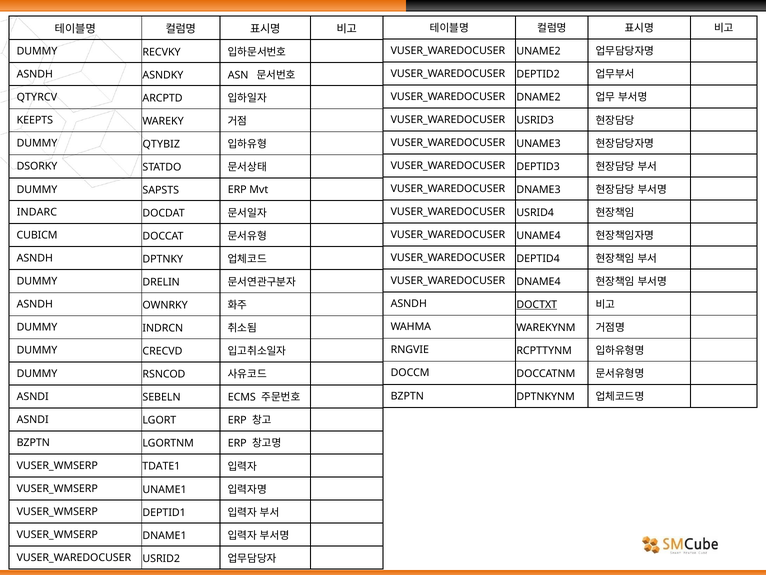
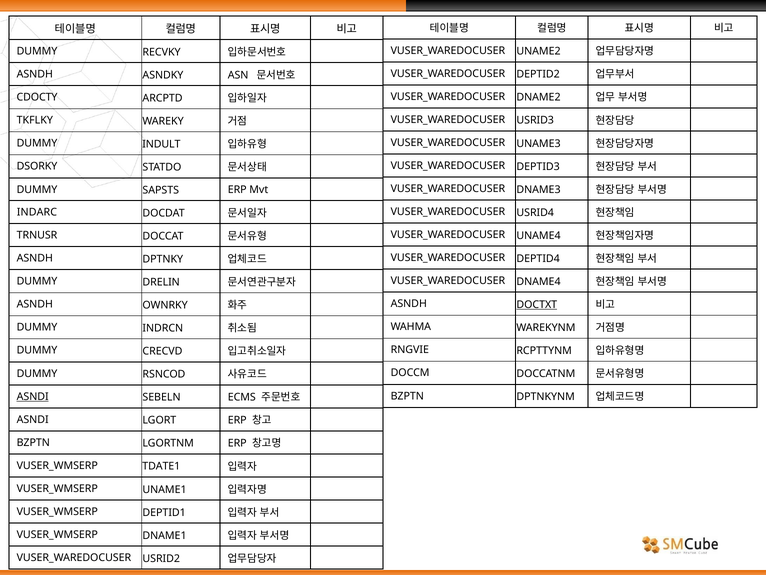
QTYRCV: QTYRCV -> CDOCTY
KEEPTS: KEEPTS -> TKFLKY
QTYBIZ: QTYBIZ -> INDULT
CUBICM: CUBICM -> TRNUSR
ASNDI at (33, 396) underline: none -> present
